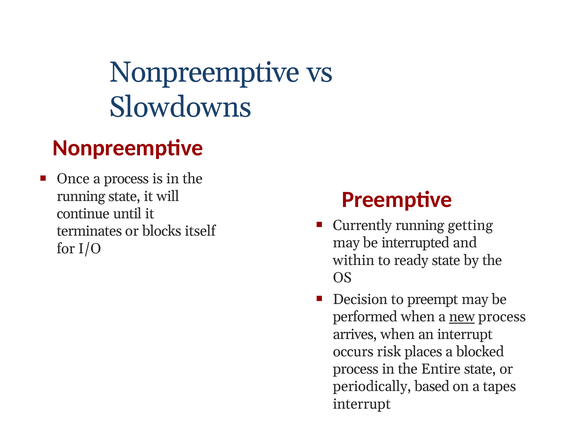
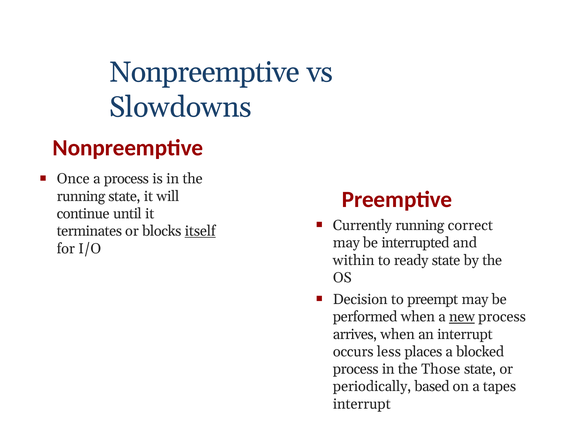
getting: getting -> correct
itself underline: none -> present
risk: risk -> less
Entire: Entire -> Those
